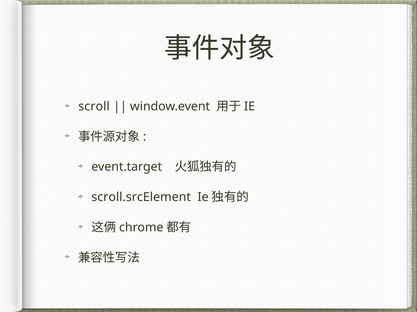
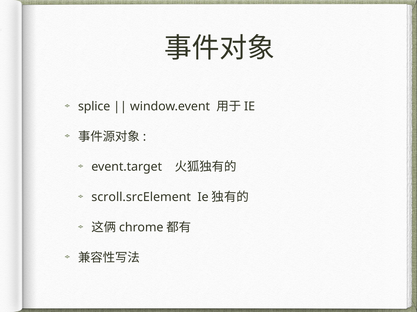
scroll: scroll -> splice
